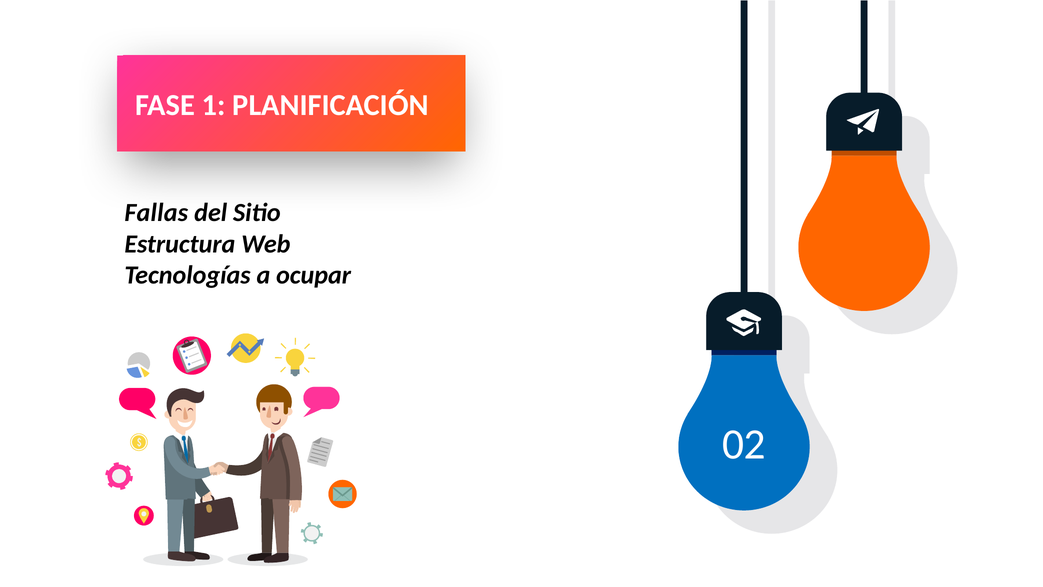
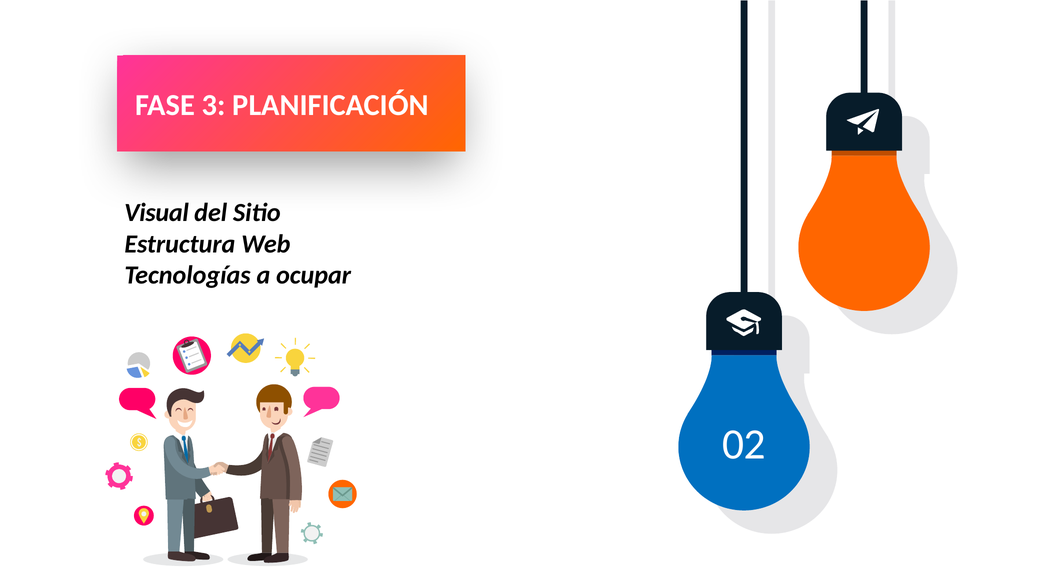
1: 1 -> 3
Fallas: Fallas -> Visual
